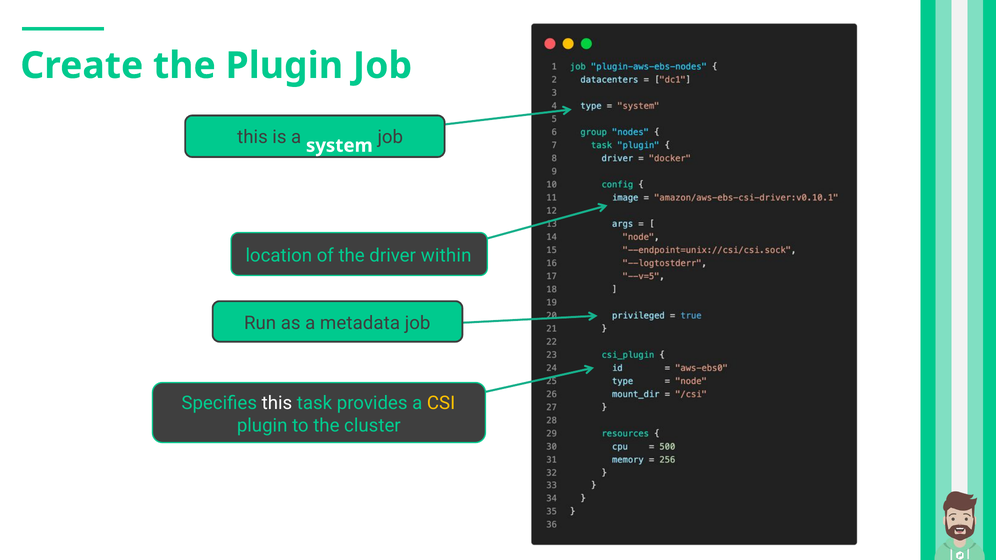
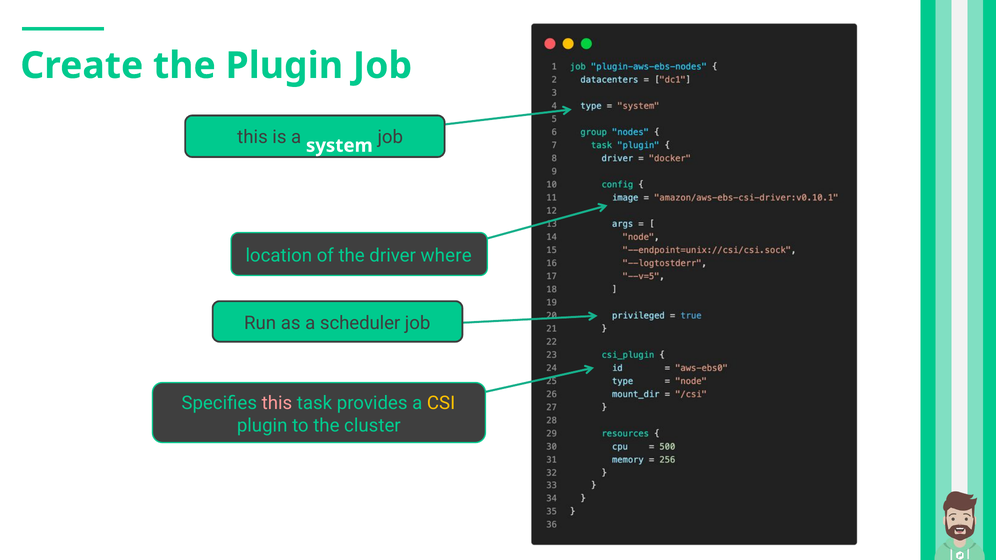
within: within -> where
metadata: metadata -> scheduler
this at (277, 403) colour: white -> pink
